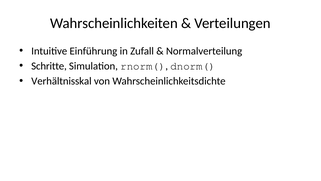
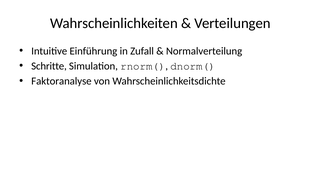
Verhältnisskal: Verhältnisskal -> Faktoranalyse
